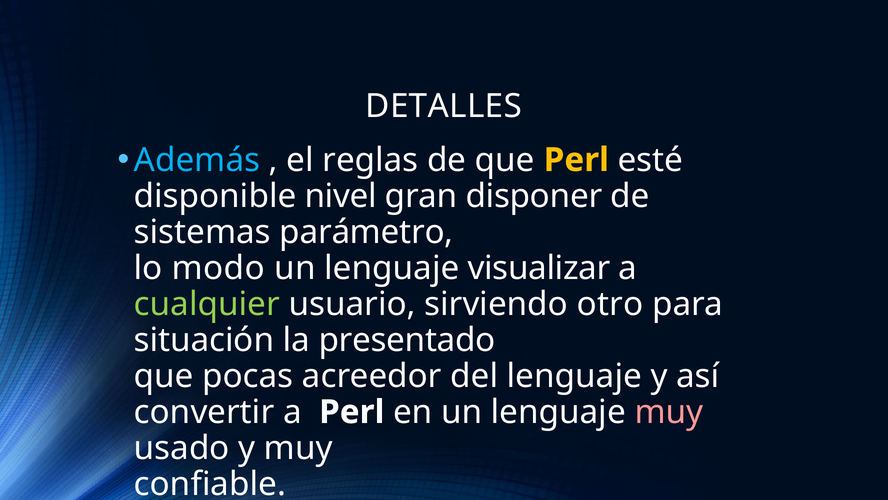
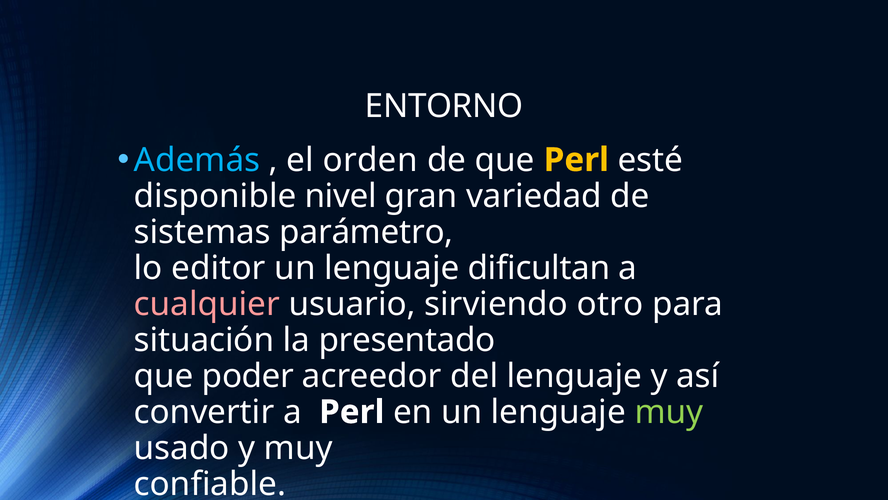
DETALLES: DETALLES -> ENTORNO
reglas: reglas -> orden
disponer: disponer -> variedad
modo: modo -> editor
visualizar: visualizar -> dificultan
cualquier colour: light green -> pink
pocas: pocas -> poder
muy at (669, 412) colour: pink -> light green
